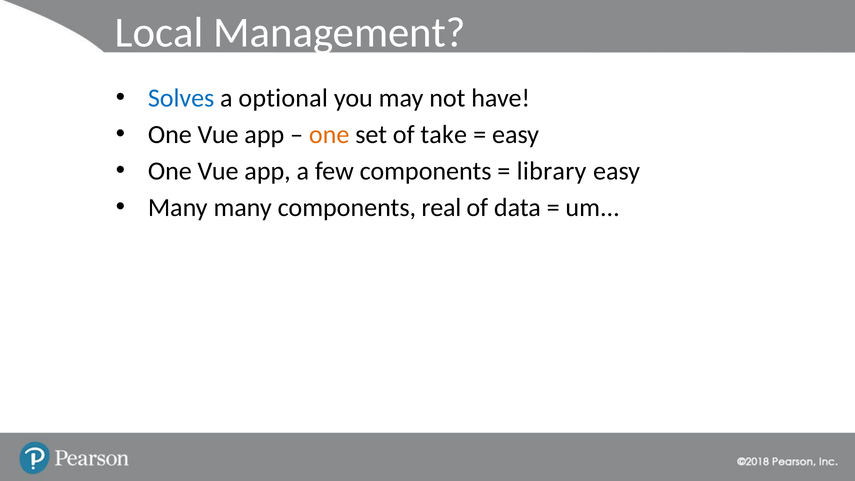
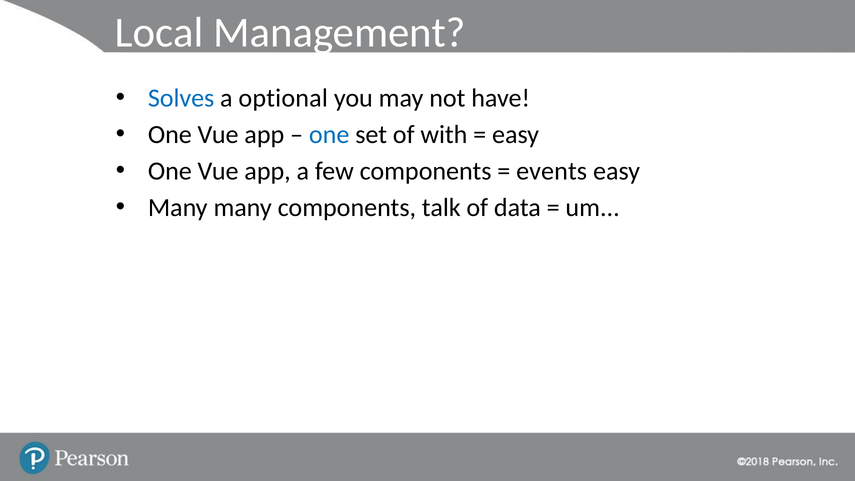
one at (329, 135) colour: orange -> blue
take: take -> with
library: library -> events
real: real -> talk
